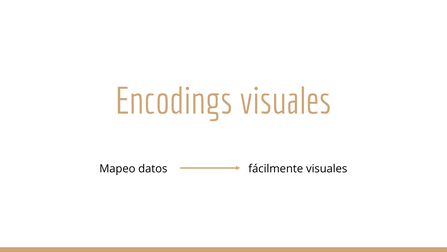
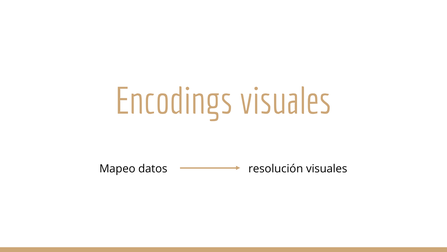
fácilmente: fácilmente -> resolución
